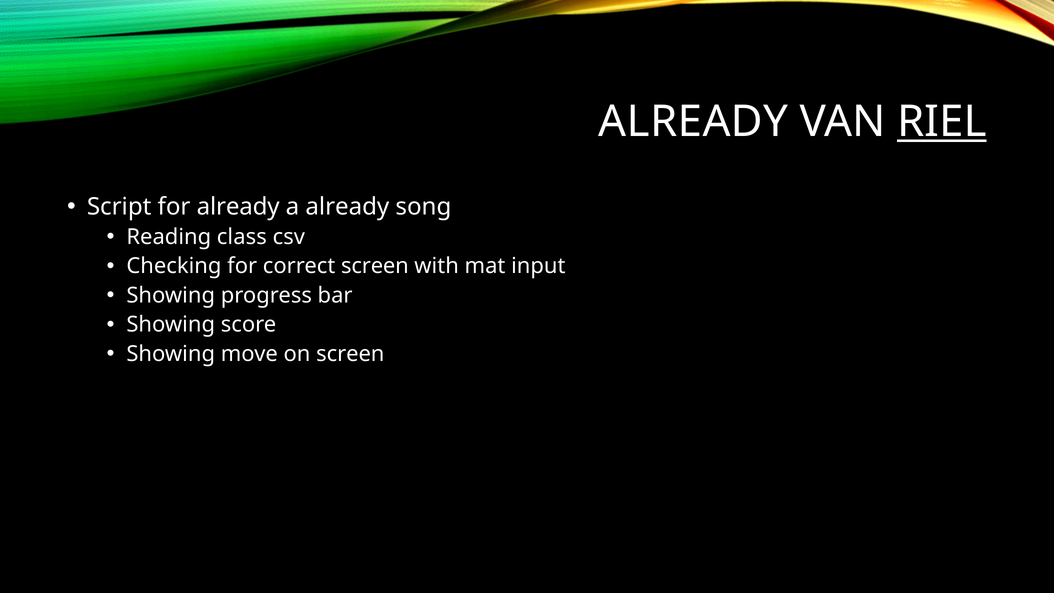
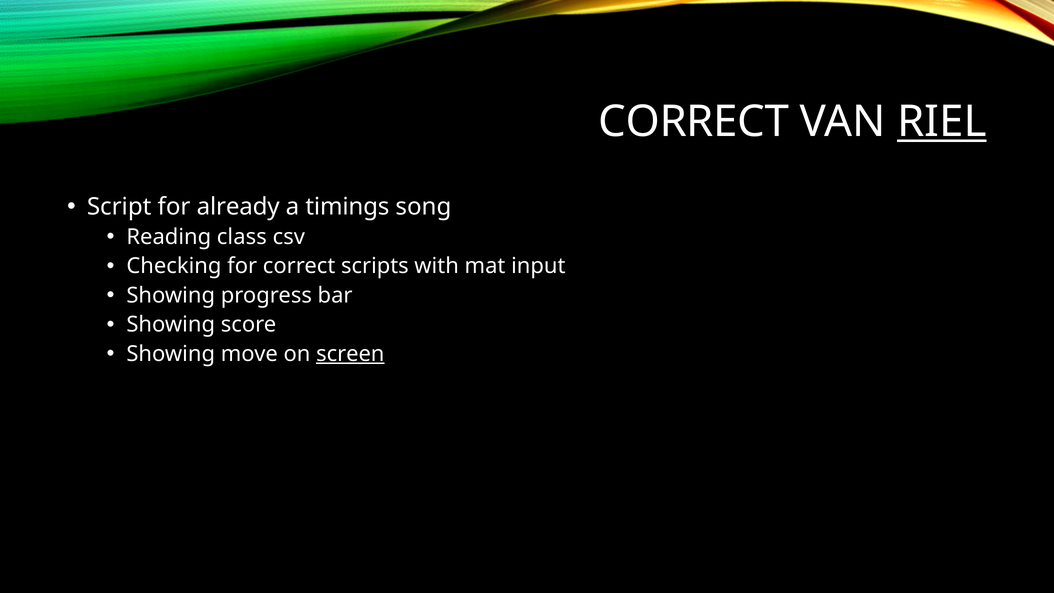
ALREADY at (693, 122): ALREADY -> CORRECT
a already: already -> timings
correct screen: screen -> scripts
screen at (350, 354) underline: none -> present
